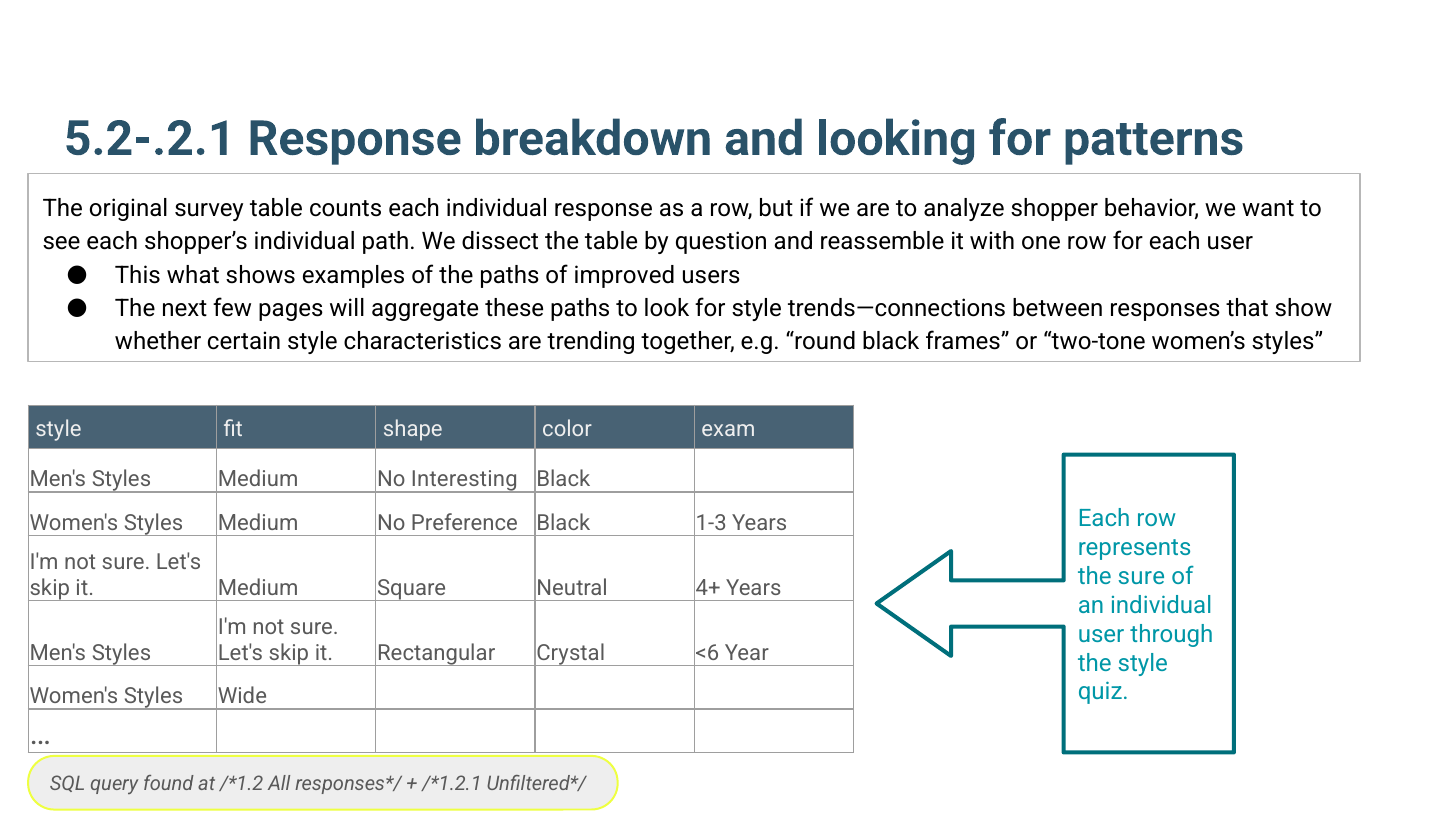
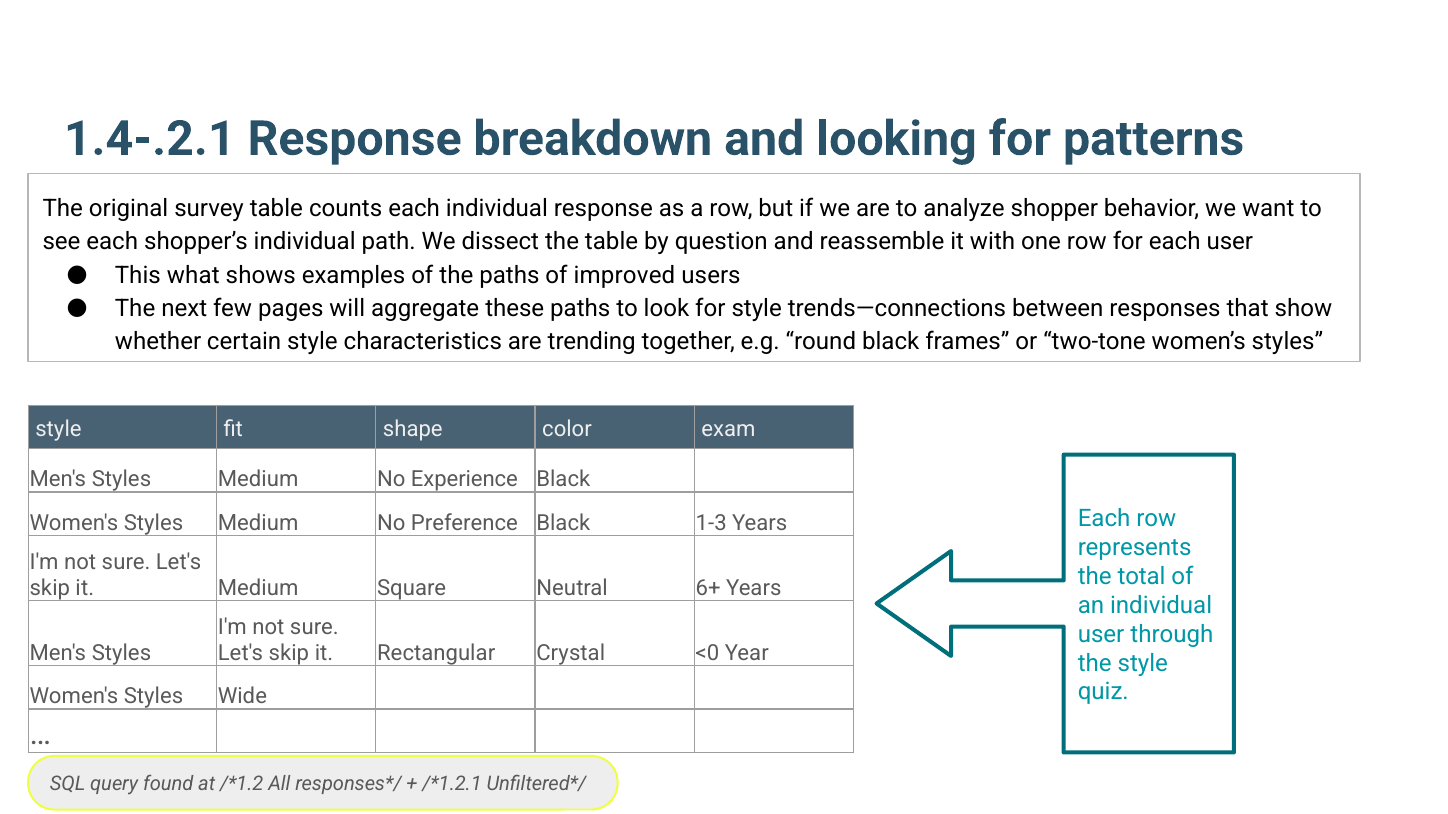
5.2-.2.1: 5.2-.2.1 -> 1.4-.2.1
Interesting: Interesting -> Experience
the sure: sure -> total
4+: 4+ -> 6+
<6: <6 -> <0
